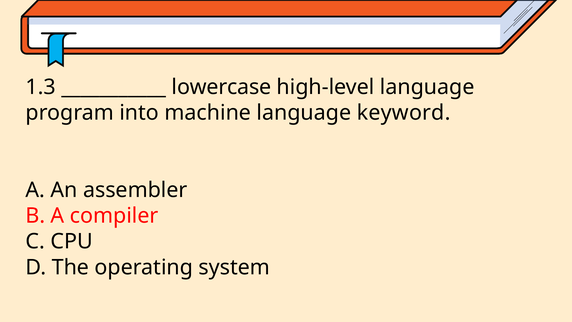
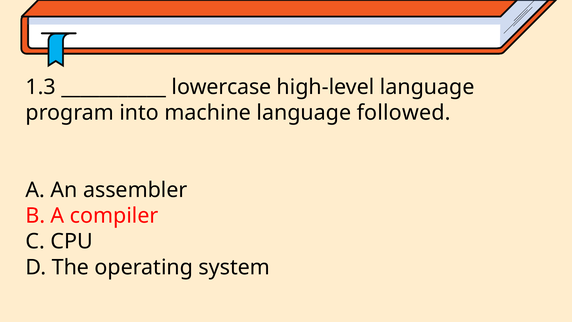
keyword: keyword -> followed
